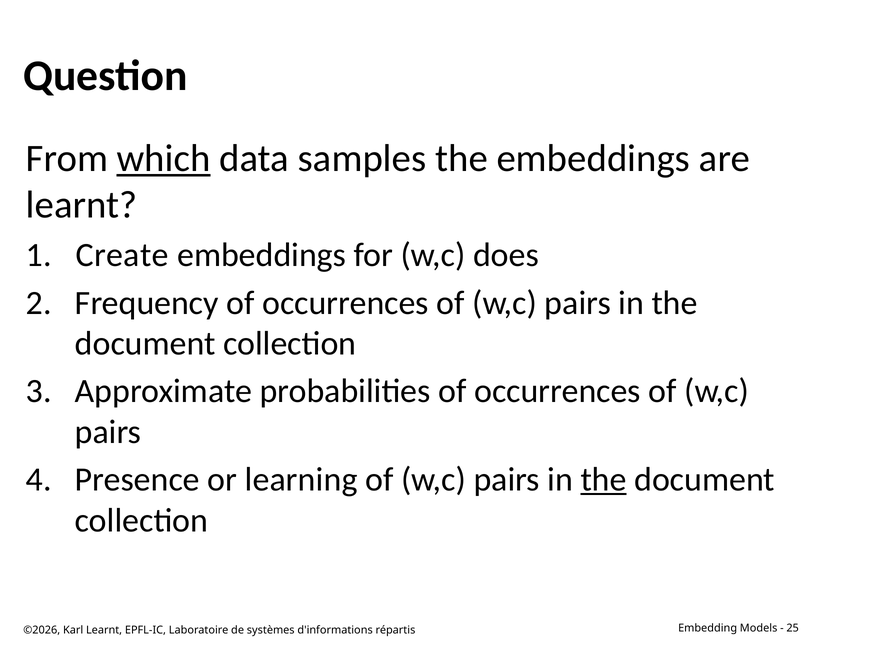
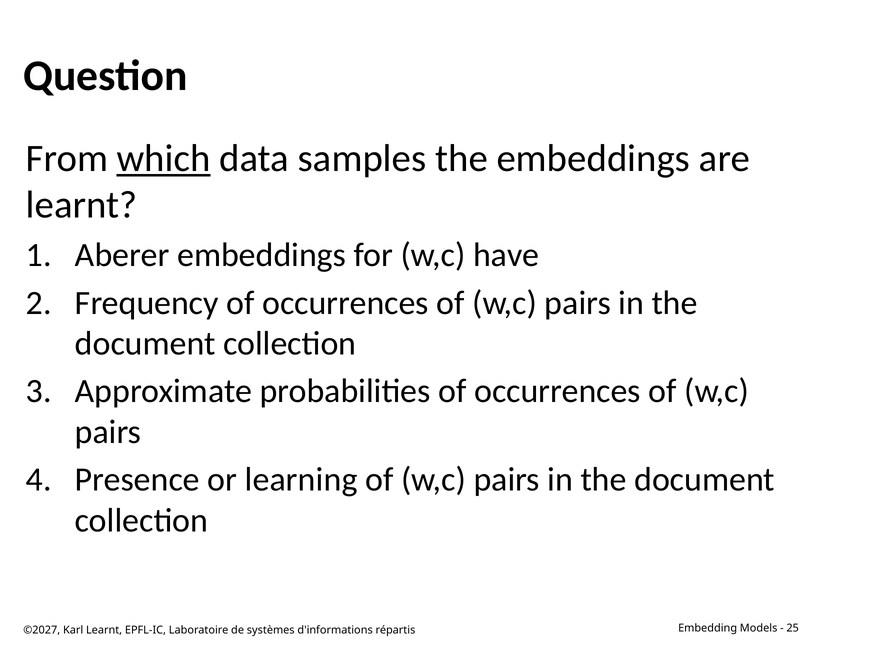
Create: Create -> Aberer
does: does -> have
the at (604, 479) underline: present -> none
©2026: ©2026 -> ©2027
